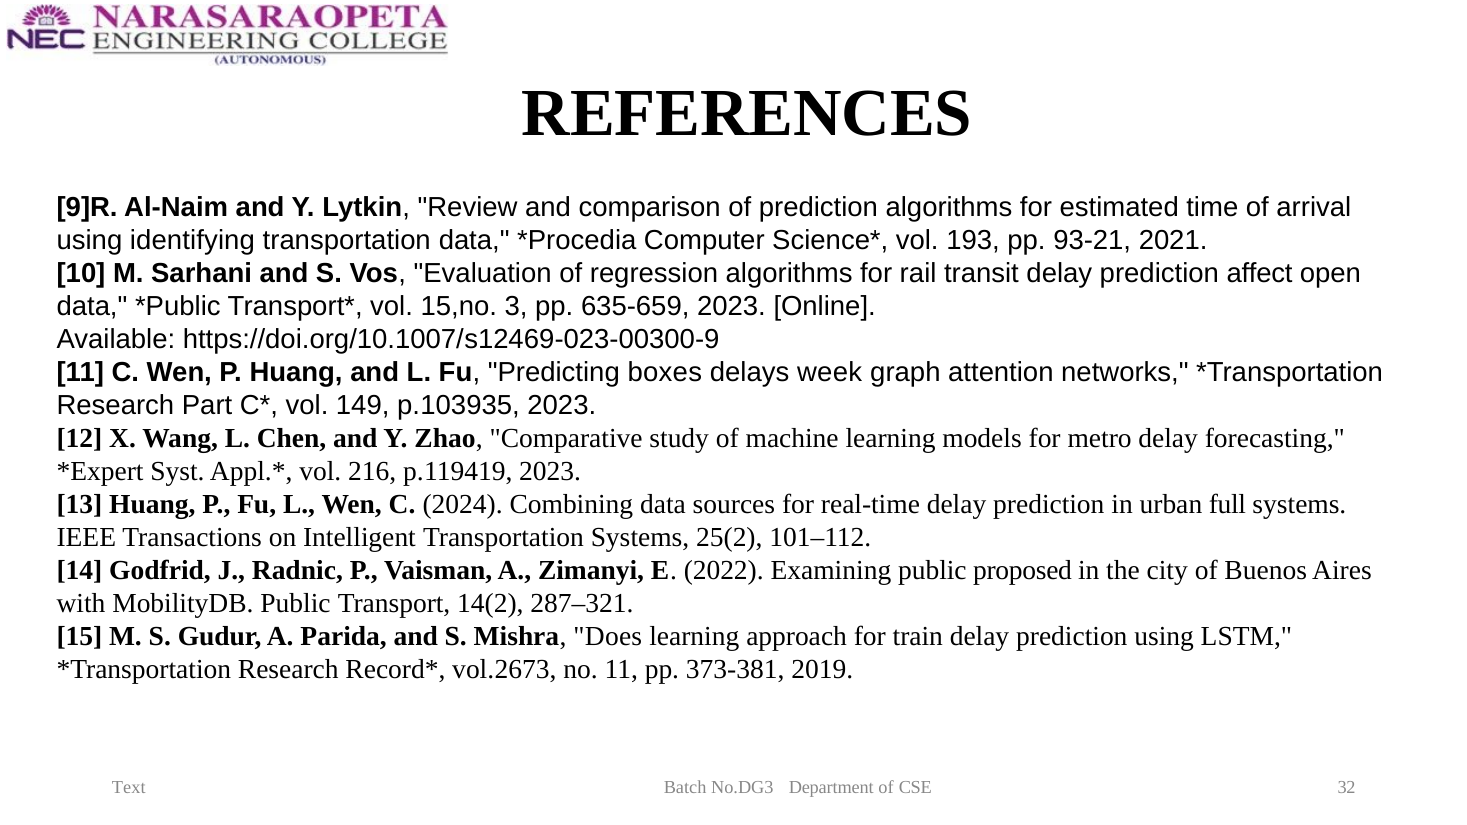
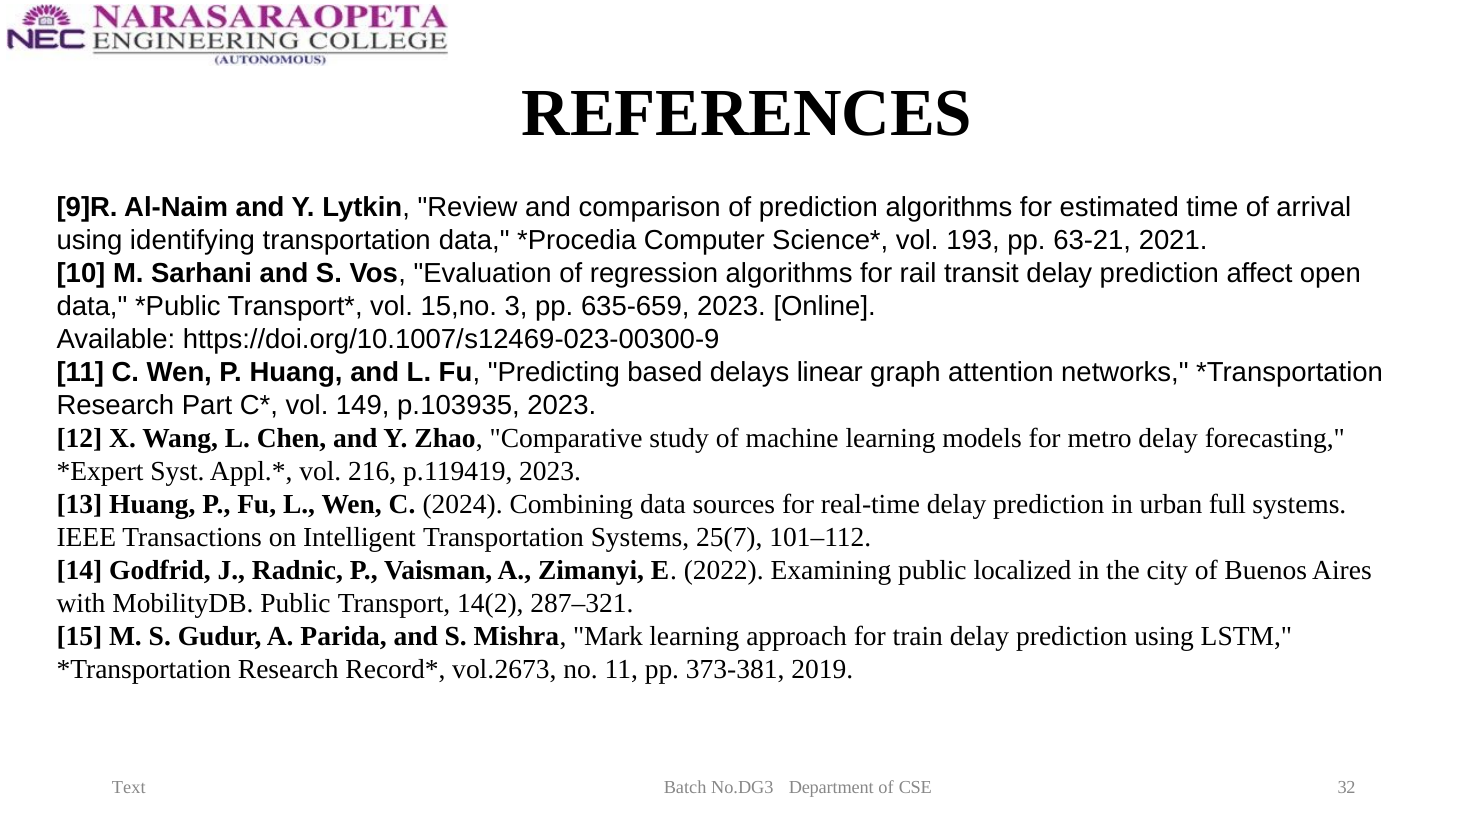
93-21: 93-21 -> 63-21
boxes: boxes -> based
week: week -> linear
25(2: 25(2 -> 25(7
proposed: proposed -> localized
Does: Does -> Mark
